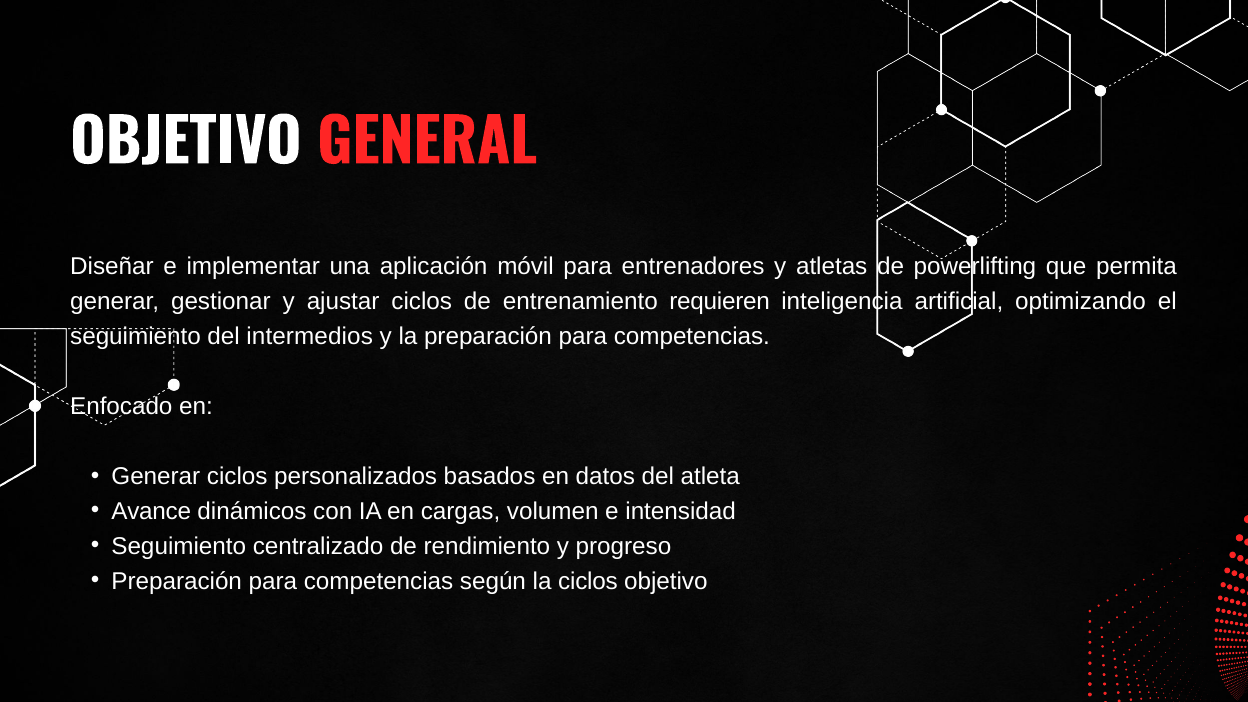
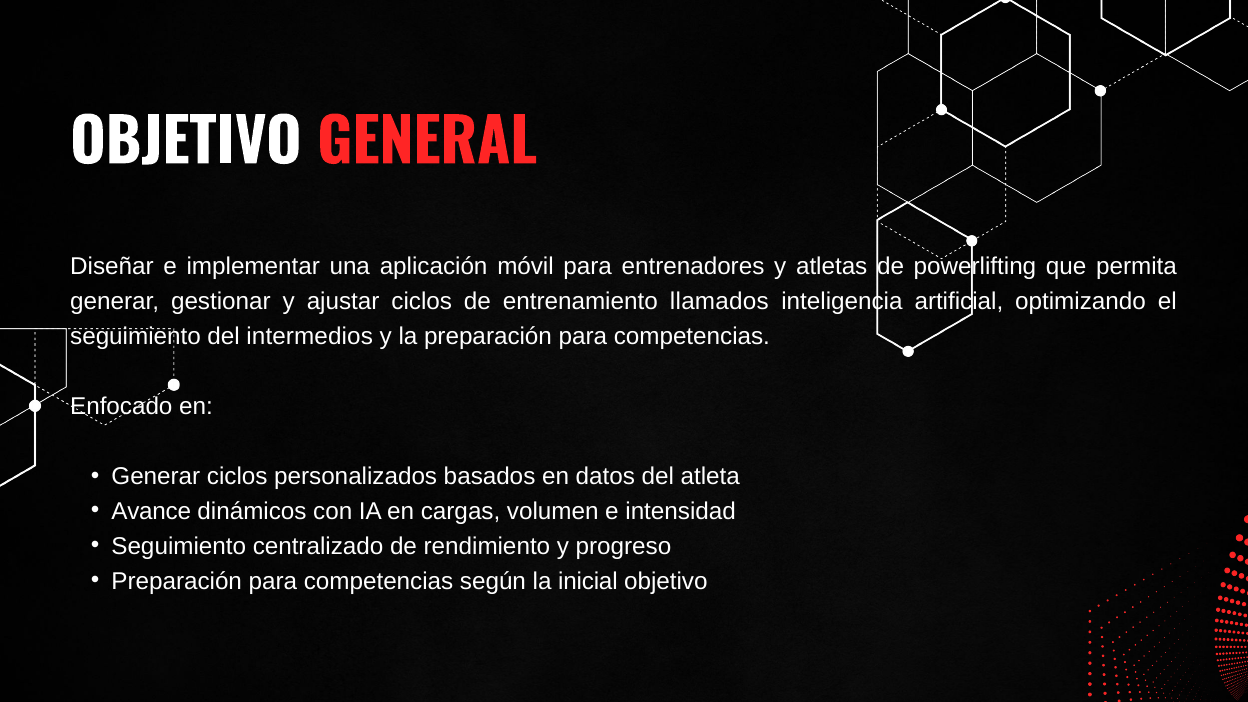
requieren: requieren -> llamados
la ciclos: ciclos -> inicial
